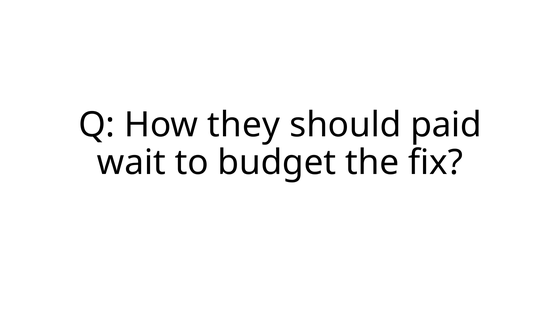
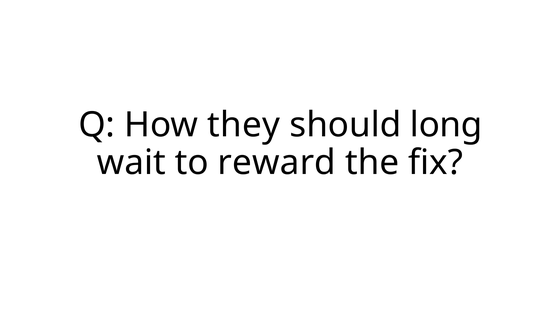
paid: paid -> long
budget: budget -> reward
